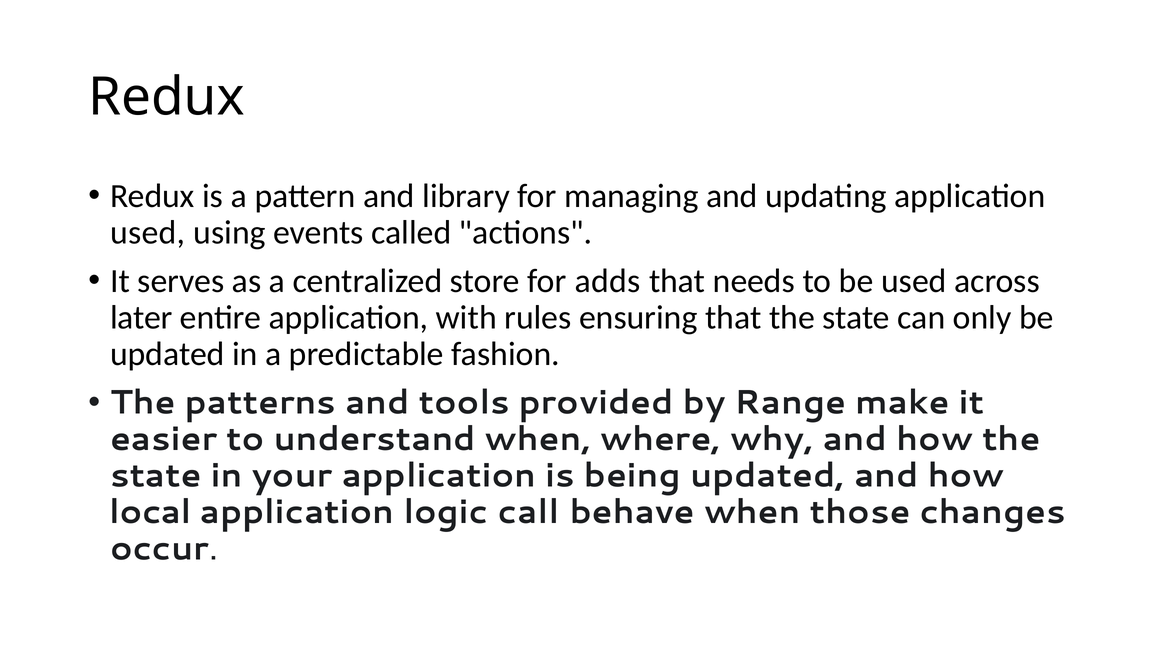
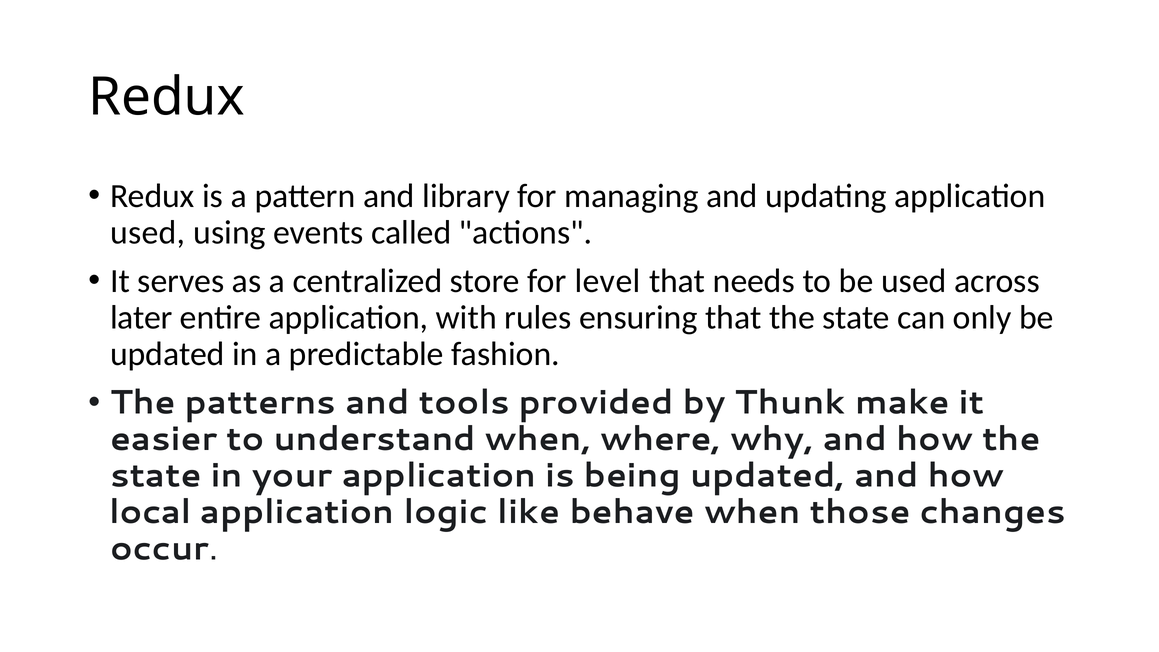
adds: adds -> level
Range: Range -> Thunk
call: call -> like
